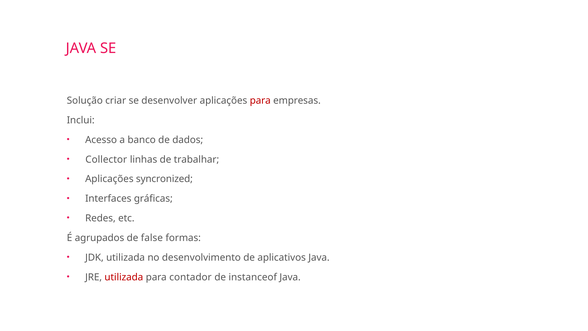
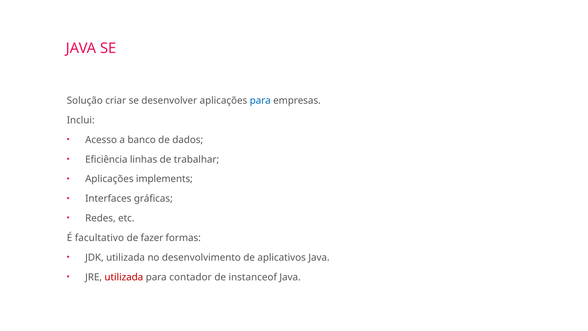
para at (260, 101) colour: red -> blue
Collector: Collector -> Eficiência
syncronized: syncronized -> implements
agrupados: agrupados -> facultativo
false: false -> fazer
